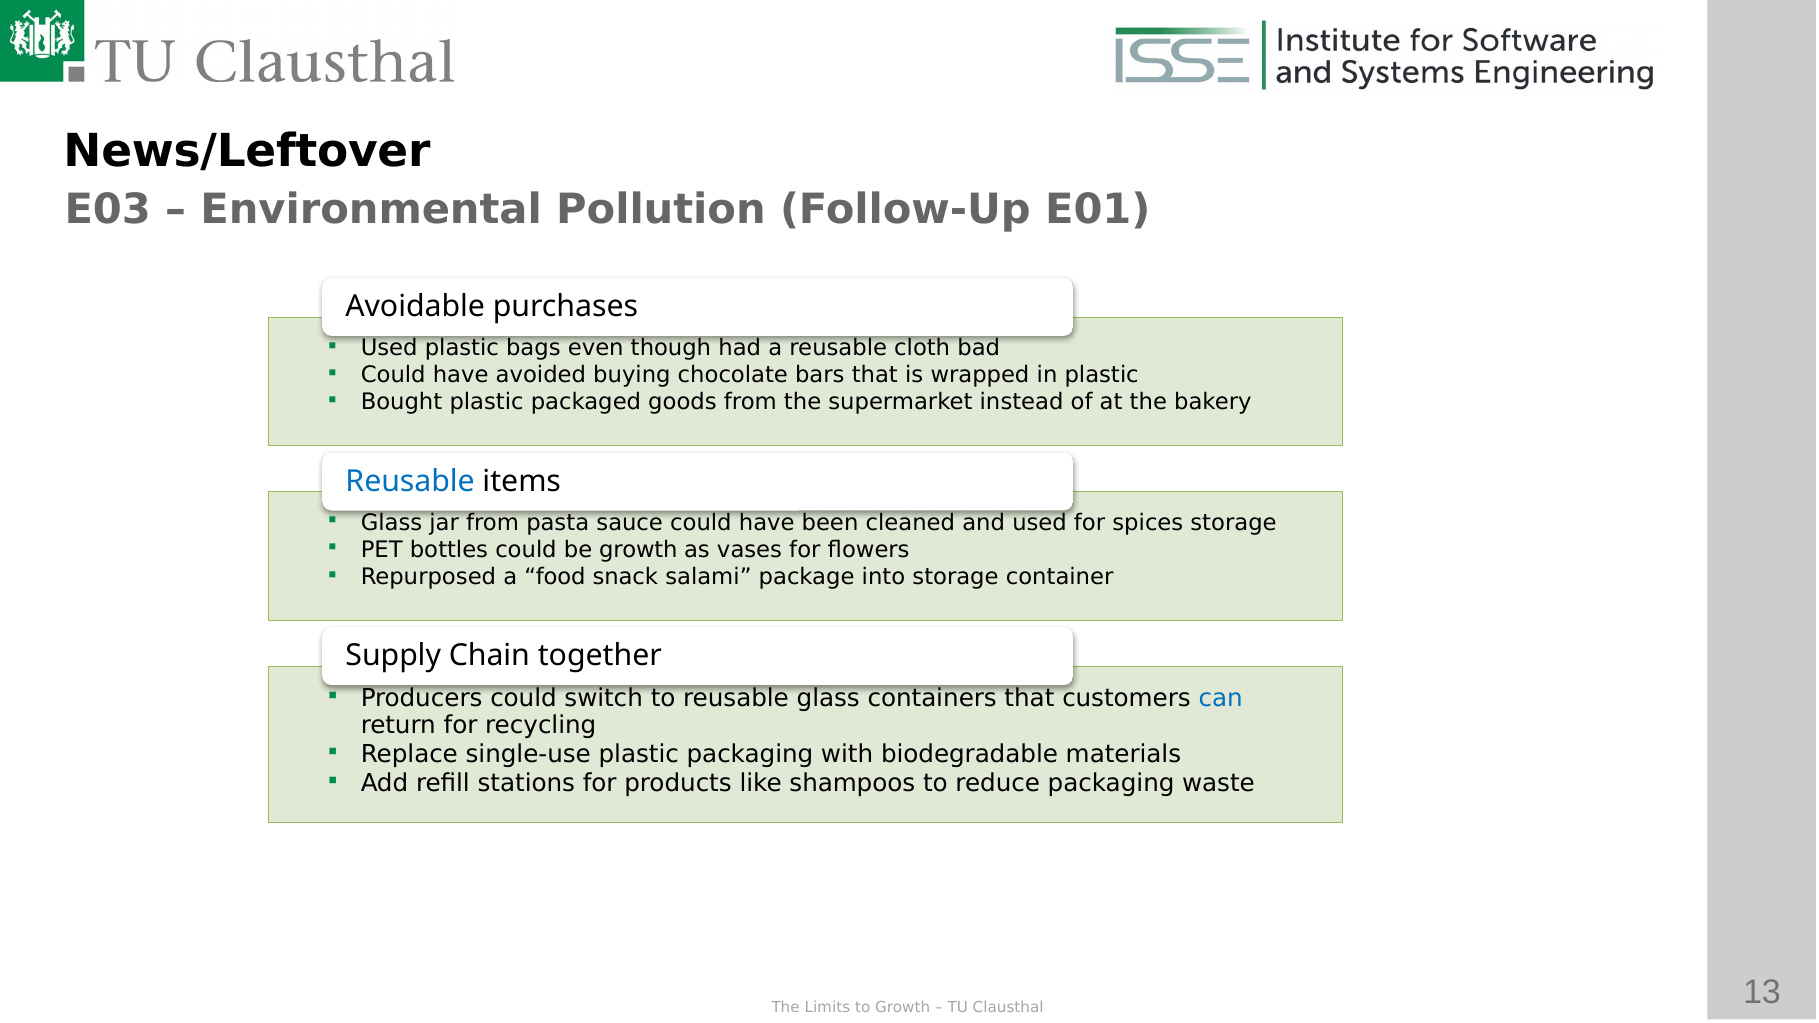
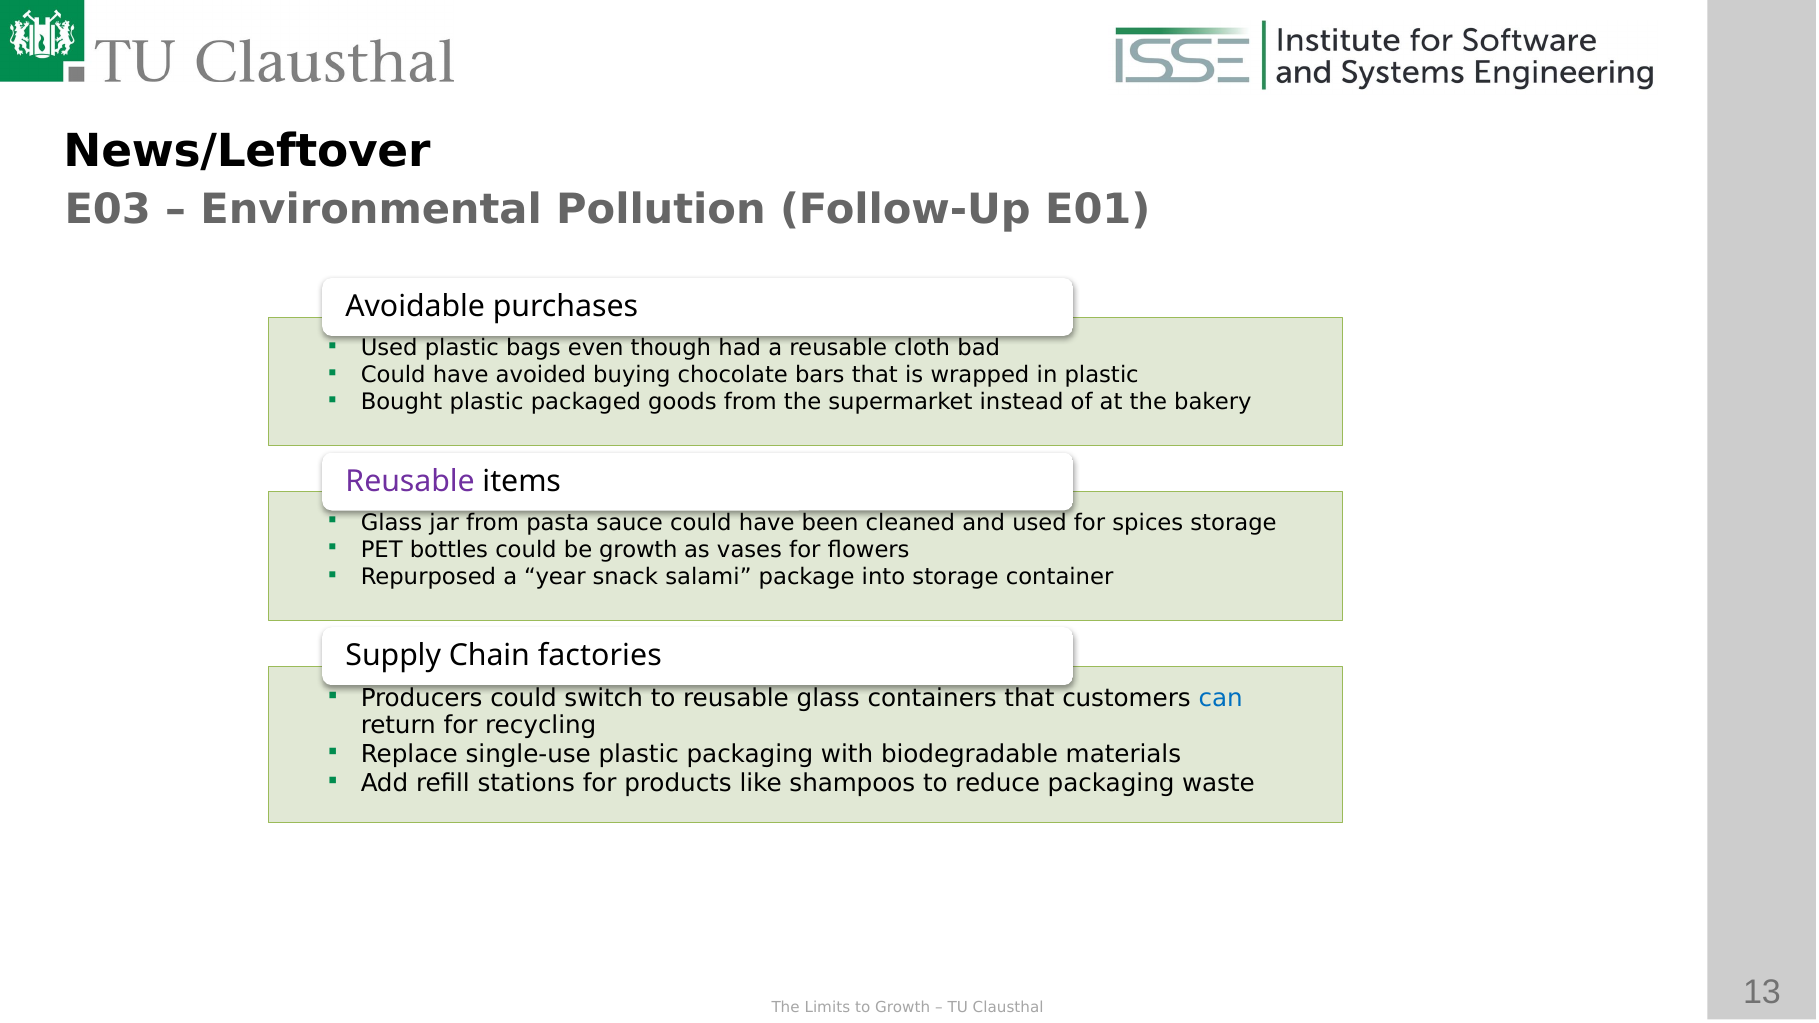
Reusable at (410, 481) colour: blue -> purple
food: food -> year
together: together -> factories
